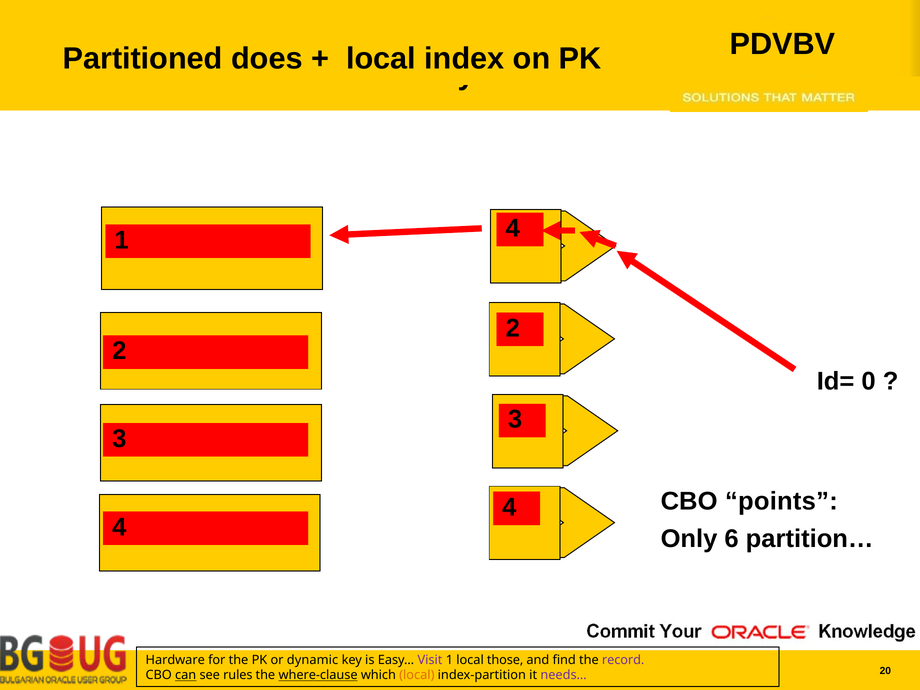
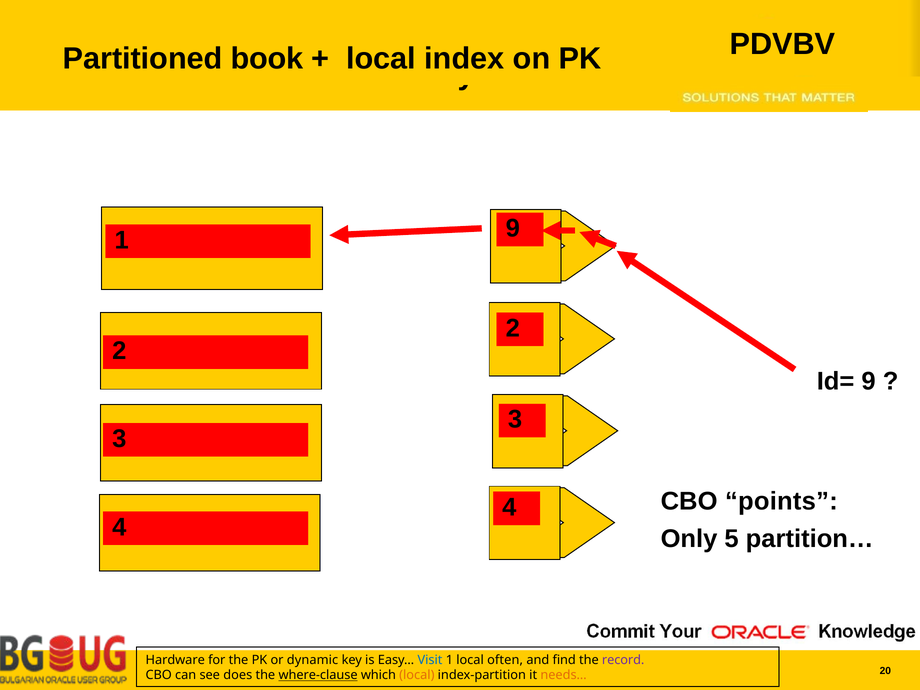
does: does -> book
1 4: 4 -> 9
Id= 0: 0 -> 9
6: 6 -> 5
Visit colour: purple -> blue
those: those -> often
can underline: present -> none
rules: rules -> does
needs… colour: purple -> orange
